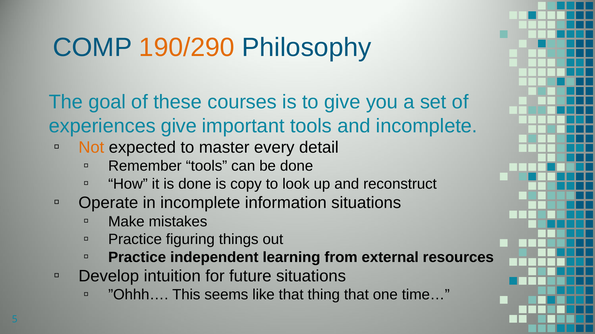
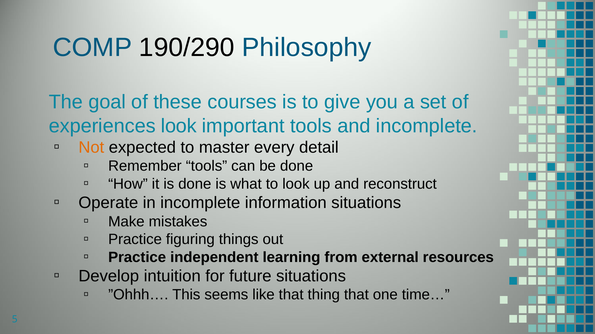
190/290 colour: orange -> black
experiences give: give -> look
copy: copy -> what
